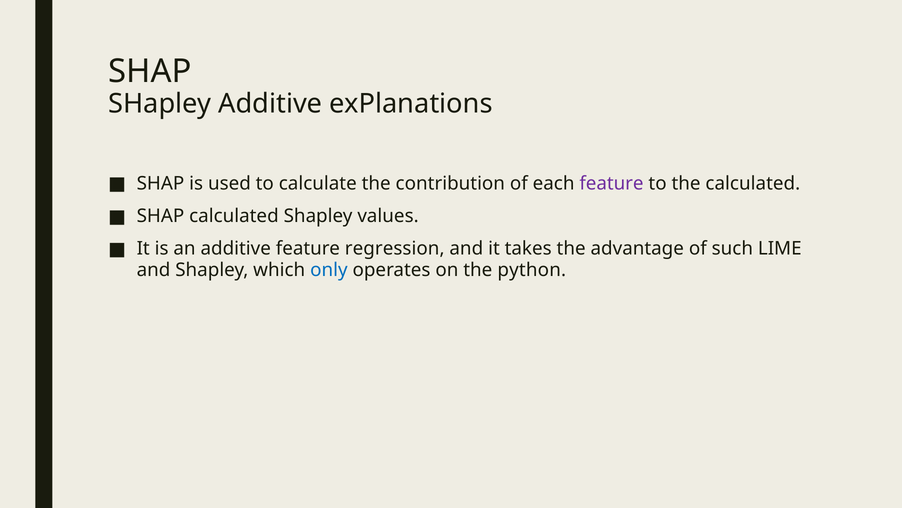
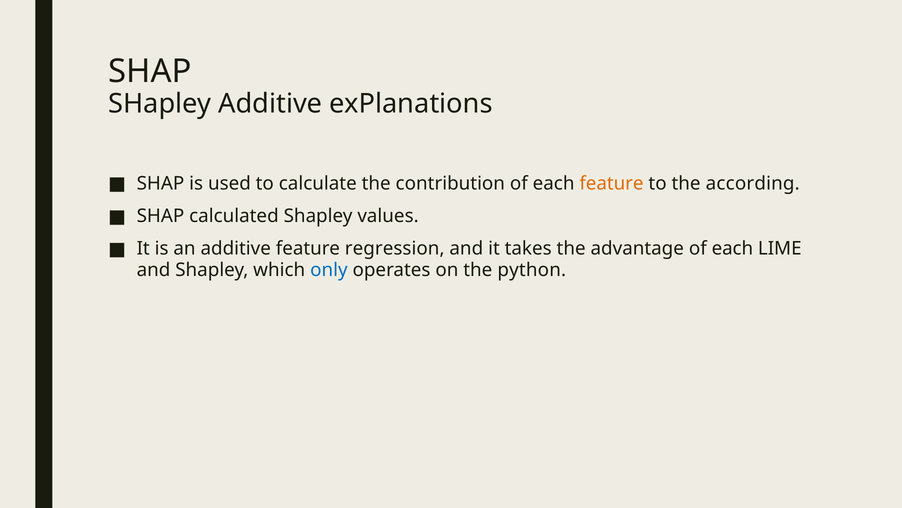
feature at (611, 183) colour: purple -> orange
the calculated: calculated -> according
advantage of such: such -> each
